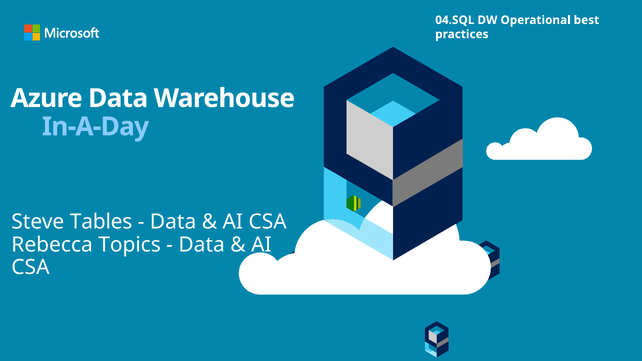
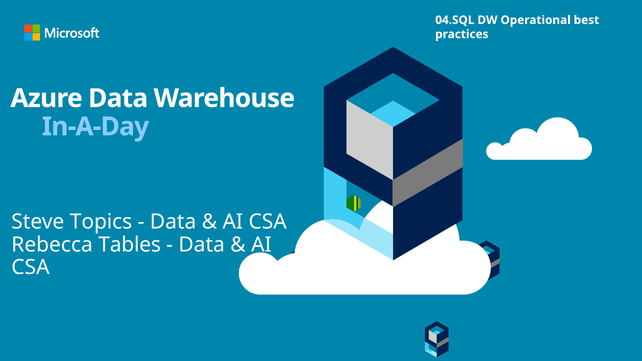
Tables: Tables -> Topics
Topics: Topics -> Tables
